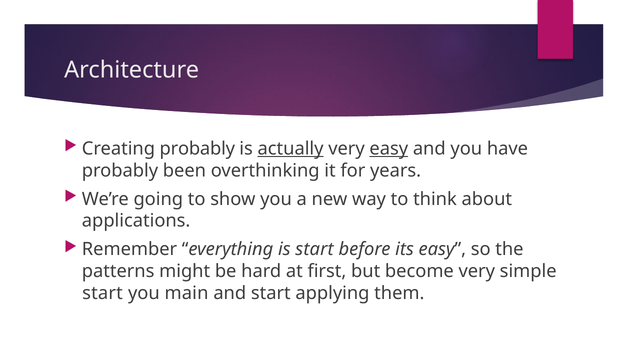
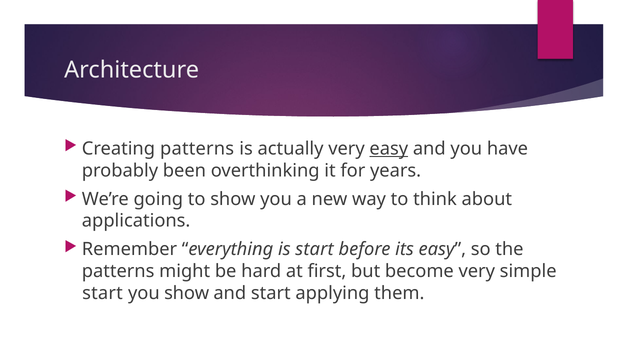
Creating probably: probably -> patterns
actually underline: present -> none
you main: main -> show
